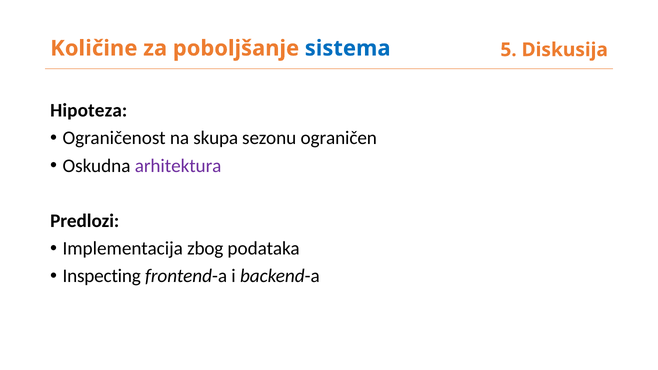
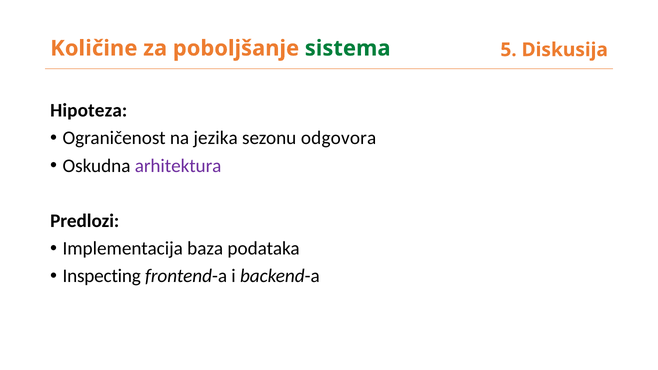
sistema colour: blue -> green
skupa: skupa -> jezika
ograničen: ograničen -> odgovora
zbog: zbog -> baza
